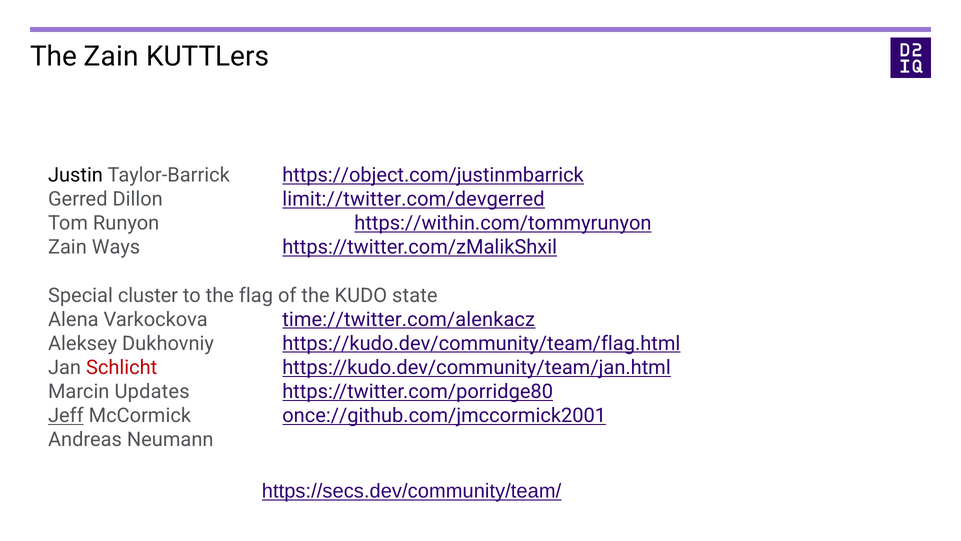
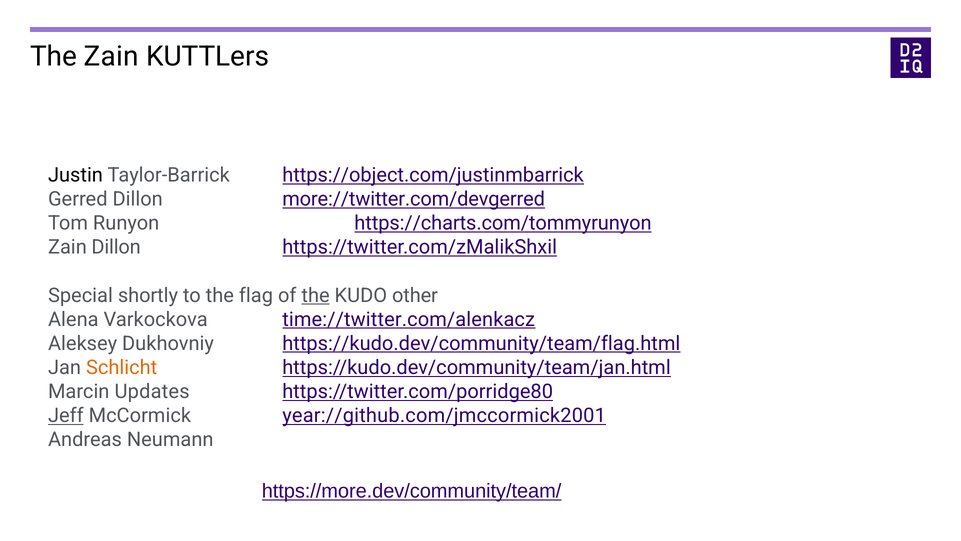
limit://twitter.com/devgerred: limit://twitter.com/devgerred -> more://twitter.com/devgerred
https://within.com/tommyrunyon: https://within.com/tommyrunyon -> https://charts.com/tommyrunyon
Zain Ways: Ways -> Dillon
cluster: cluster -> shortly
the at (316, 295) underline: none -> present
state: state -> other
Schlicht colour: red -> orange
once://github.com/jmccormick2001: once://github.com/jmccormick2001 -> year://github.com/jmccormick2001
https://secs.dev/community/team/: https://secs.dev/community/team/ -> https://more.dev/community/team/
